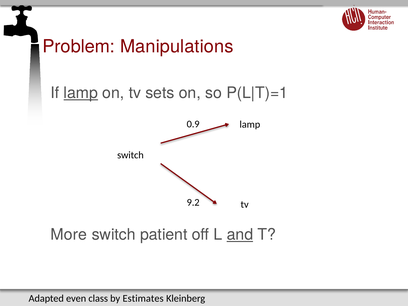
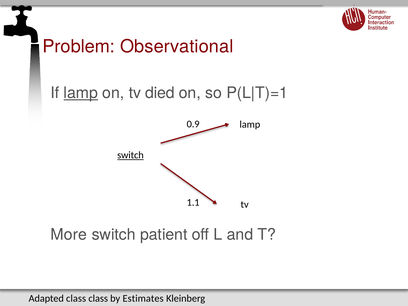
Manipulations: Manipulations -> Observational
sets: sets -> died
switch at (130, 155) underline: none -> present
9.2: 9.2 -> 1.1
and underline: present -> none
Adapted even: even -> class
